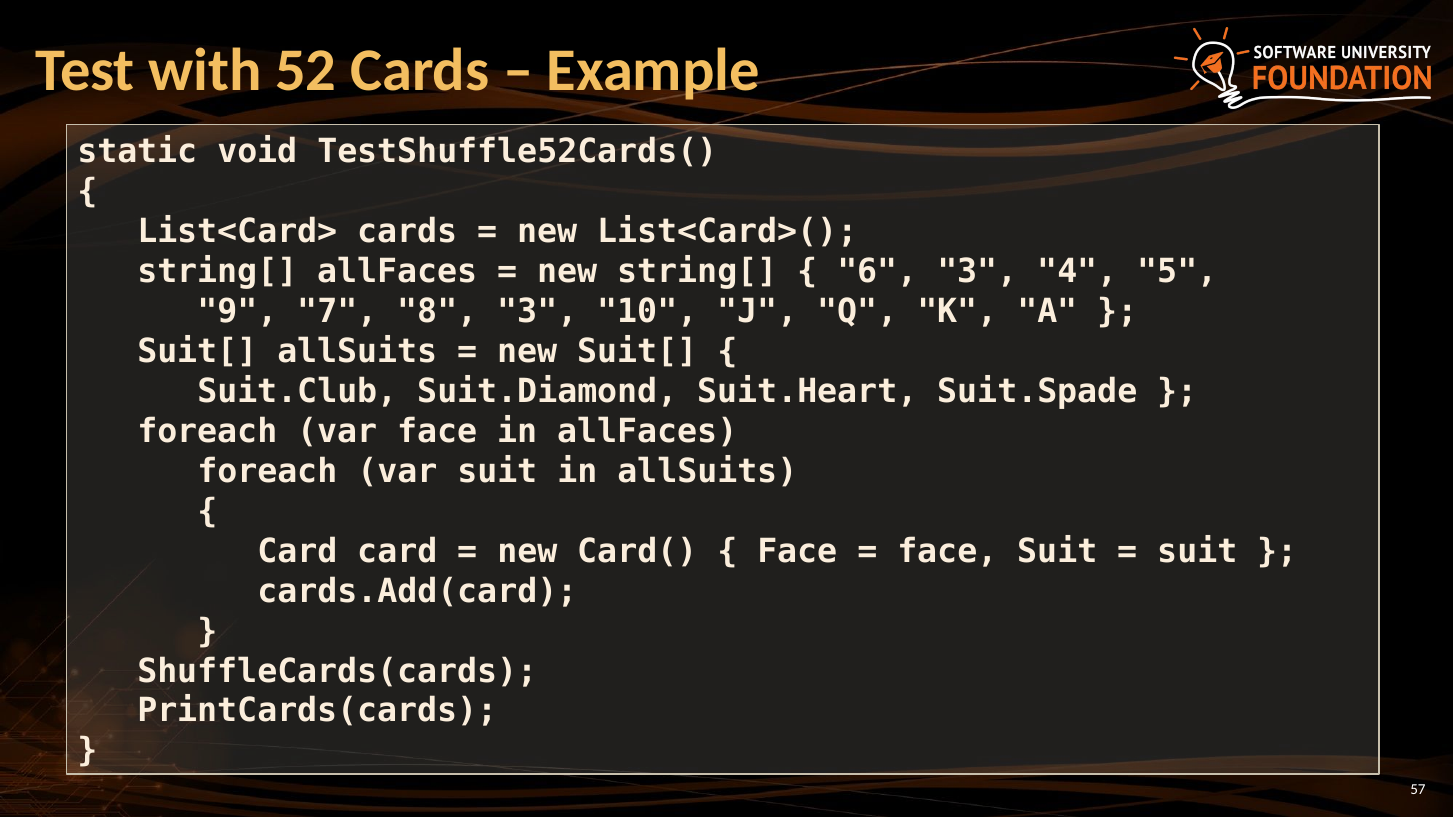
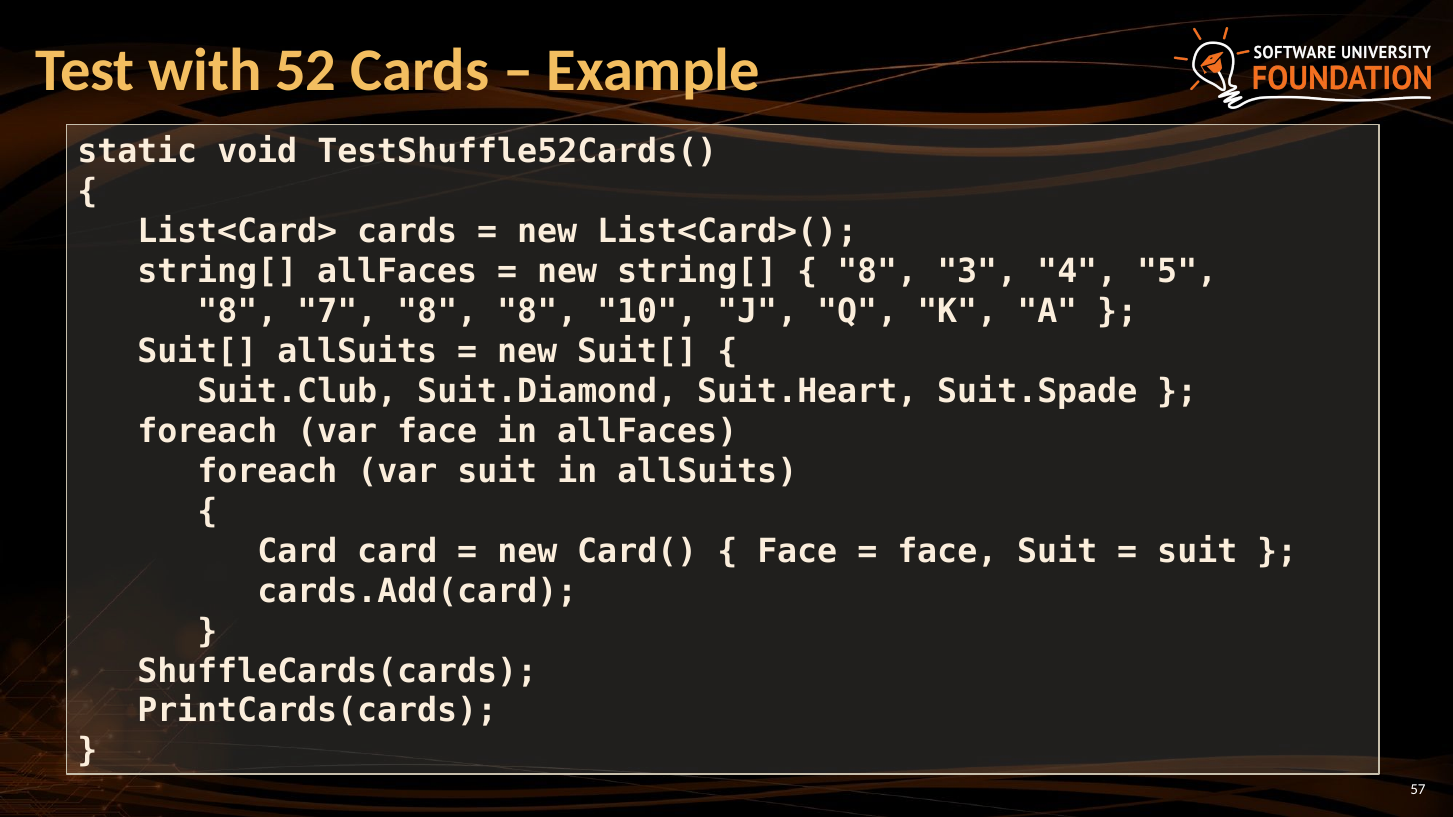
6 at (877, 272): 6 -> 8
9 at (237, 312): 9 -> 8
8 3: 3 -> 8
